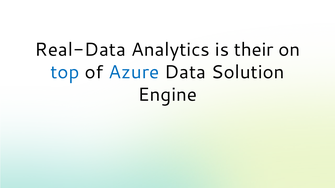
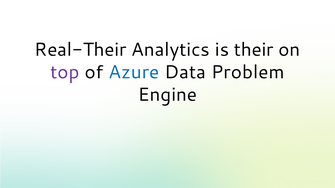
Real-Data: Real-Data -> Real-Their
top colour: blue -> purple
Solution: Solution -> Problem
